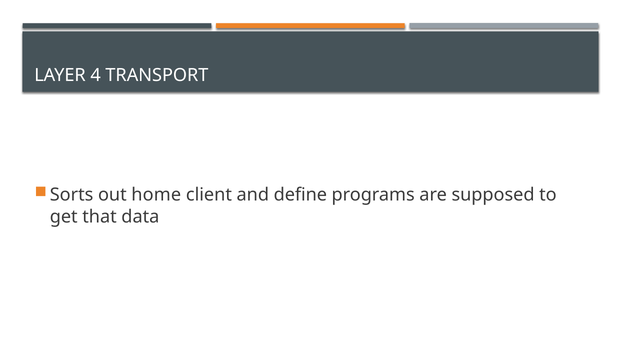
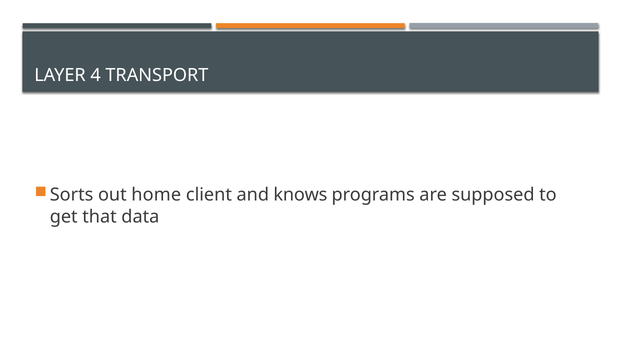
define: define -> knows
